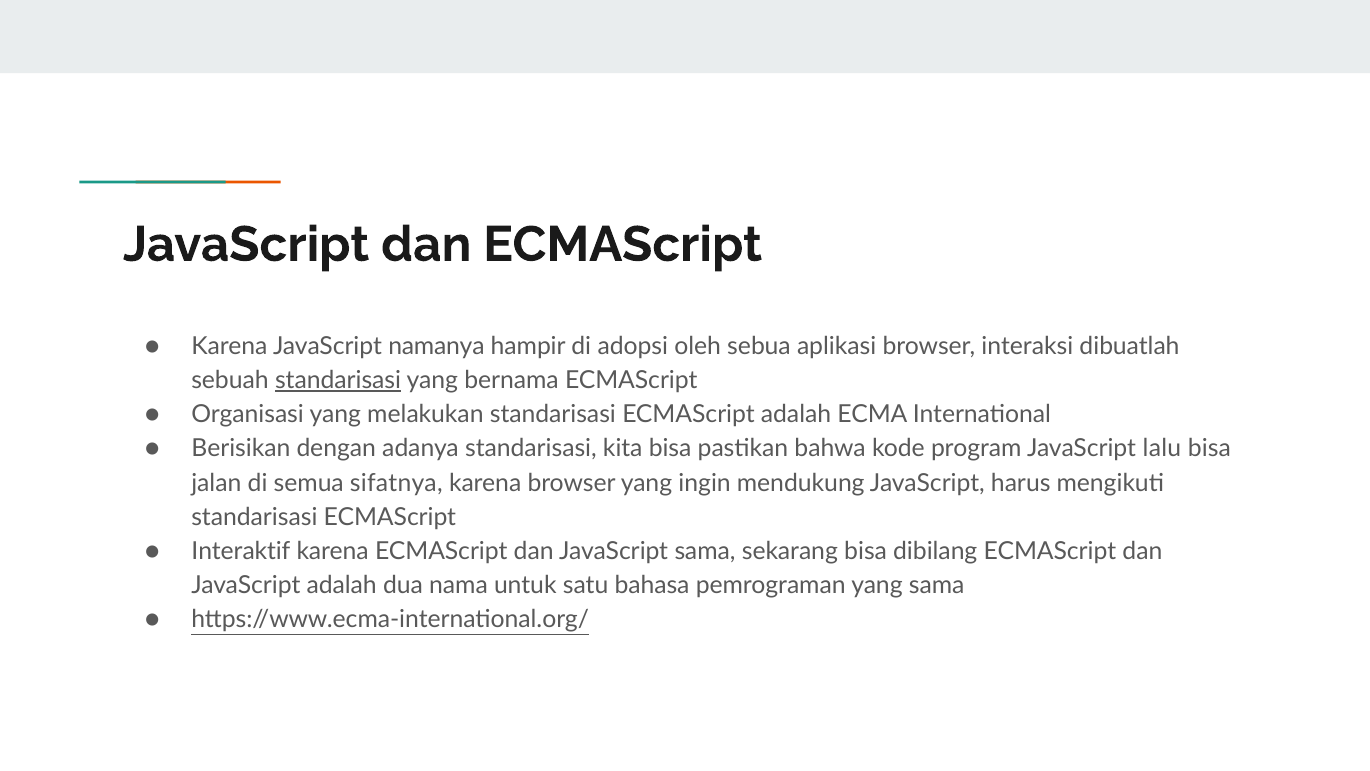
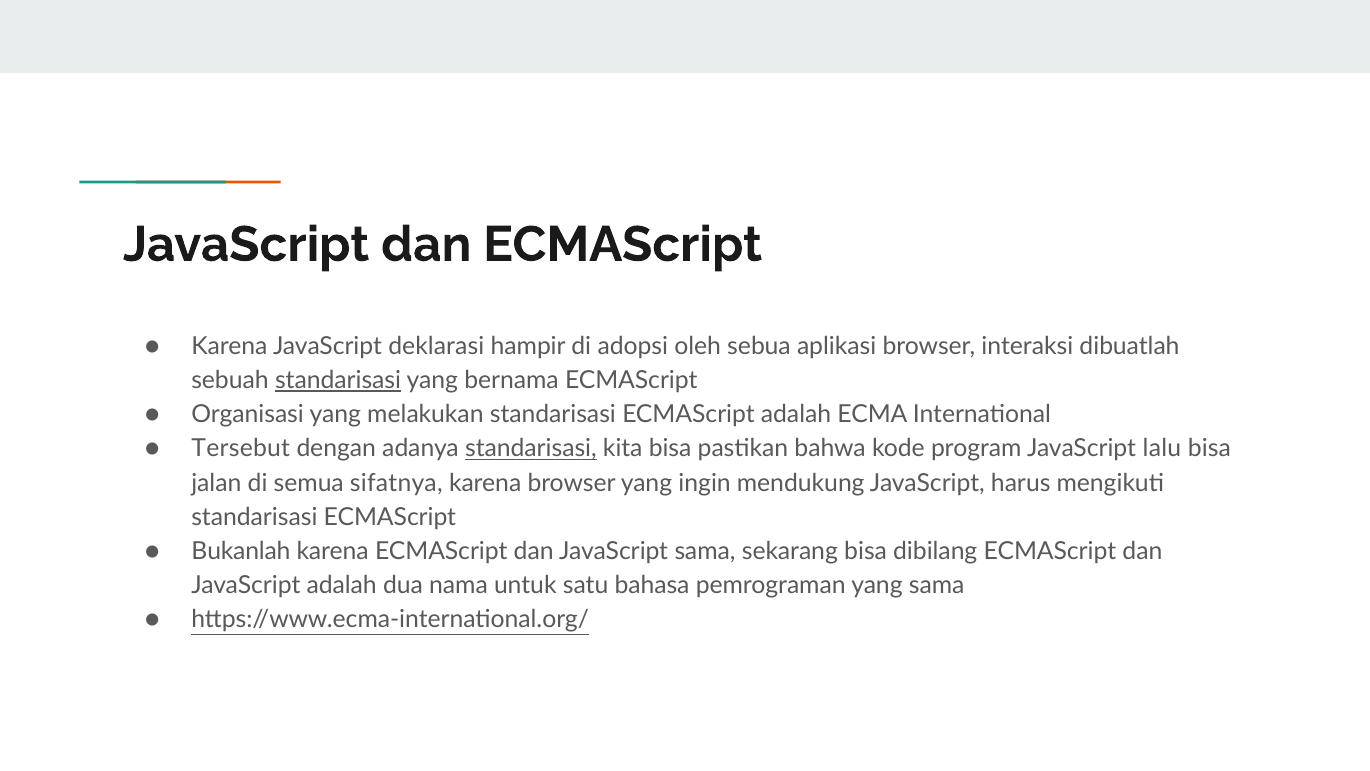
namanya: namanya -> deklarasi
Berisikan: Berisikan -> Tersebut
standarisasi at (531, 449) underline: none -> present
Interaktif: Interaktif -> Bukanlah
